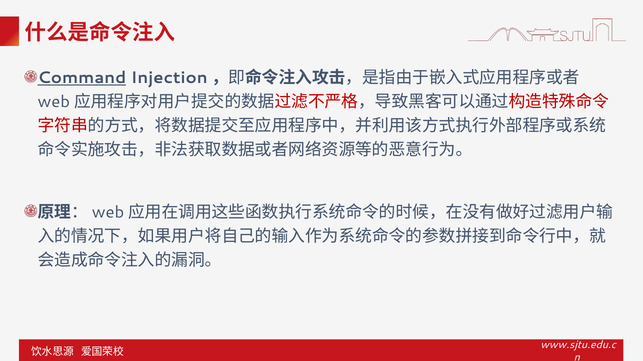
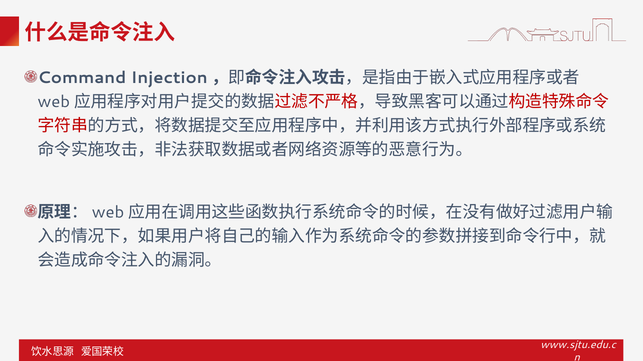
Command underline: present -> none
